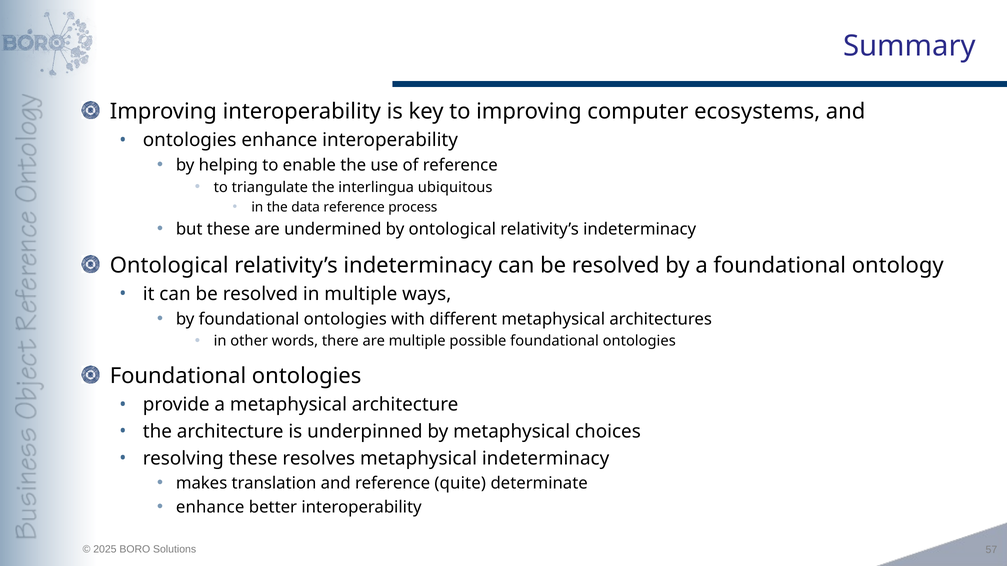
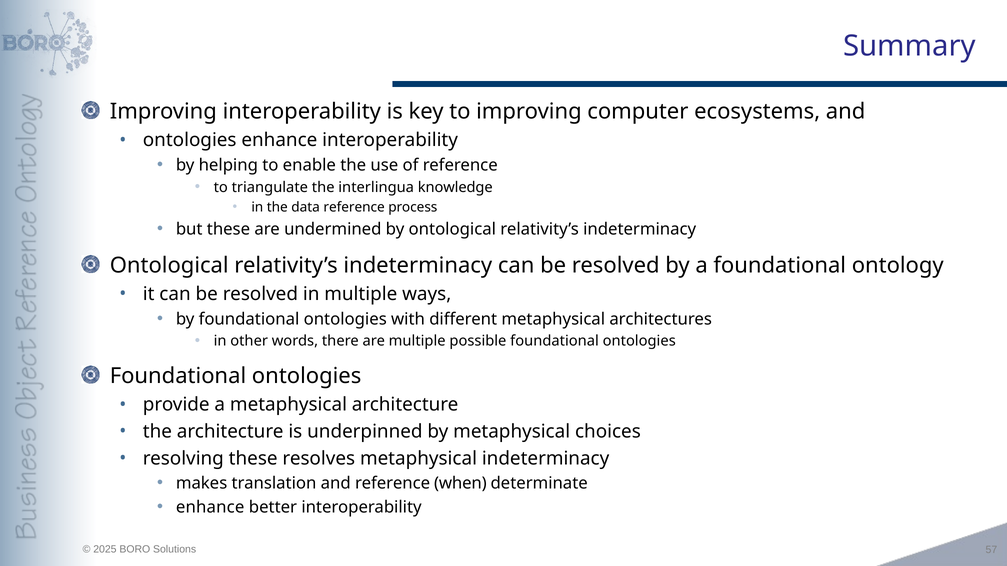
ubiquitous: ubiquitous -> knowledge
quite: quite -> when
